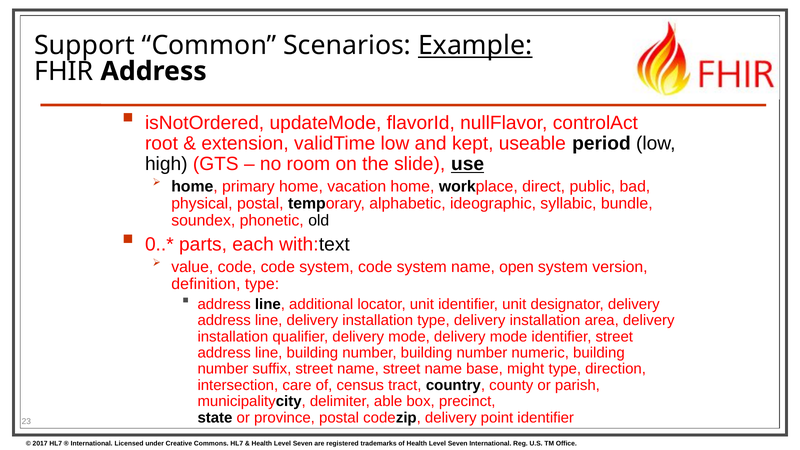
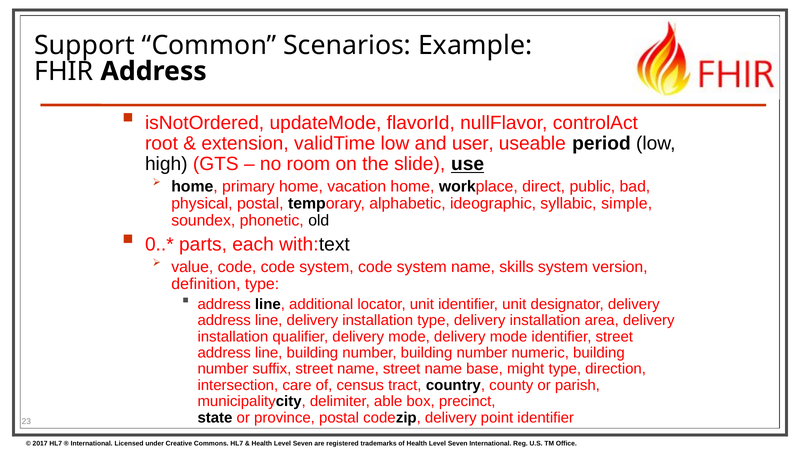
Example underline: present -> none
kept: kept -> user
bundle: bundle -> simple
open: open -> skills
